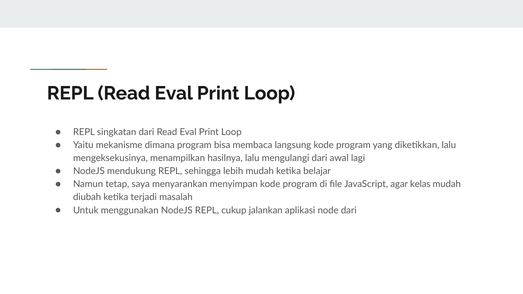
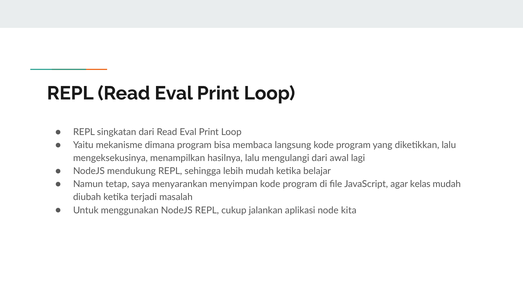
node dari: dari -> kita
